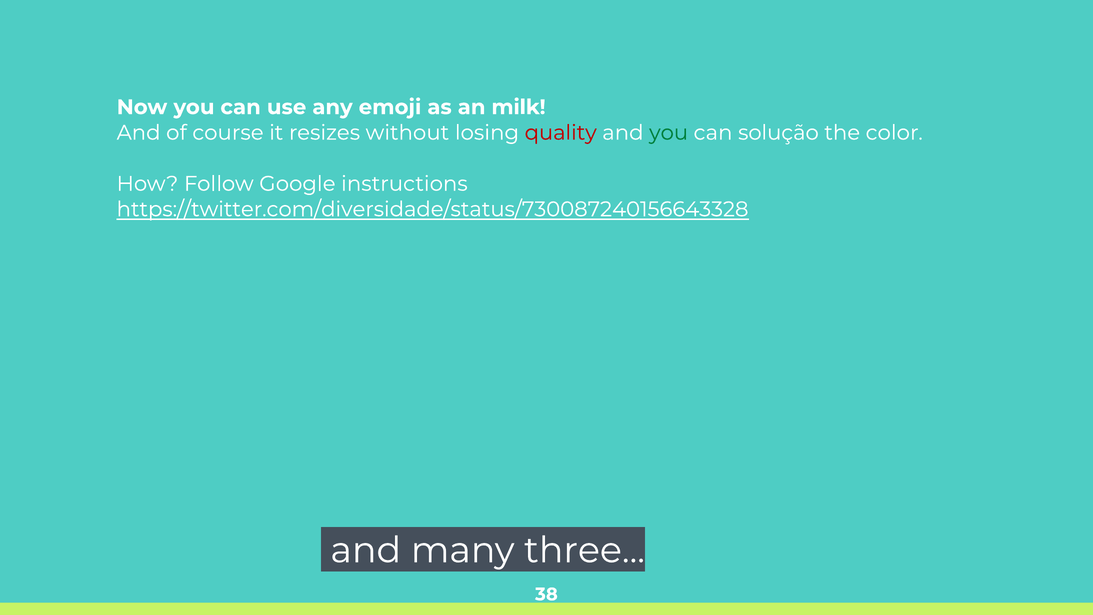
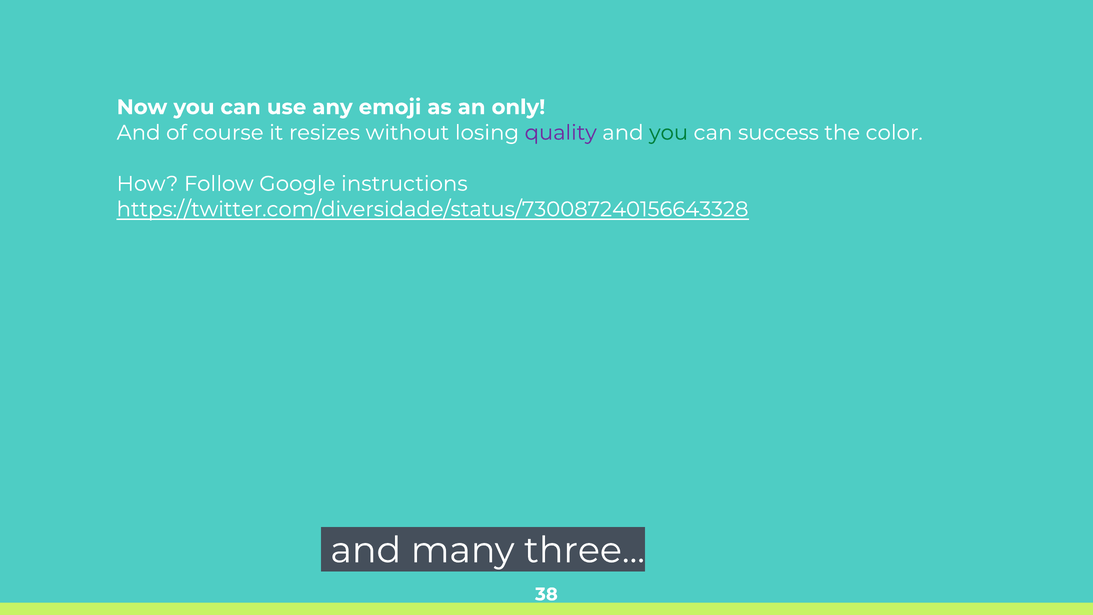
milk: milk -> only
quality colour: red -> purple
solução: solução -> success
